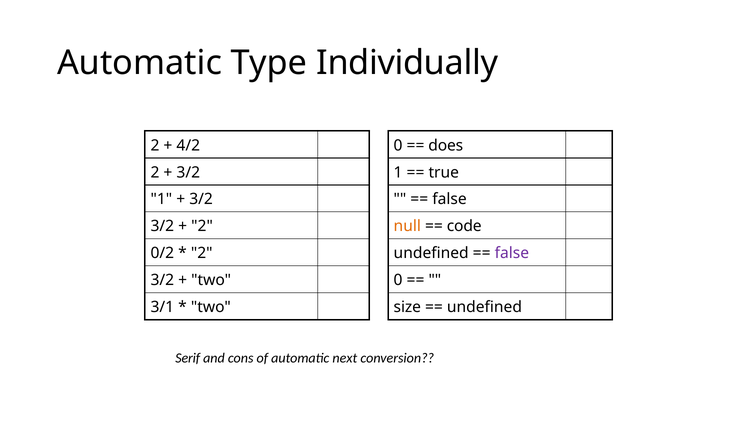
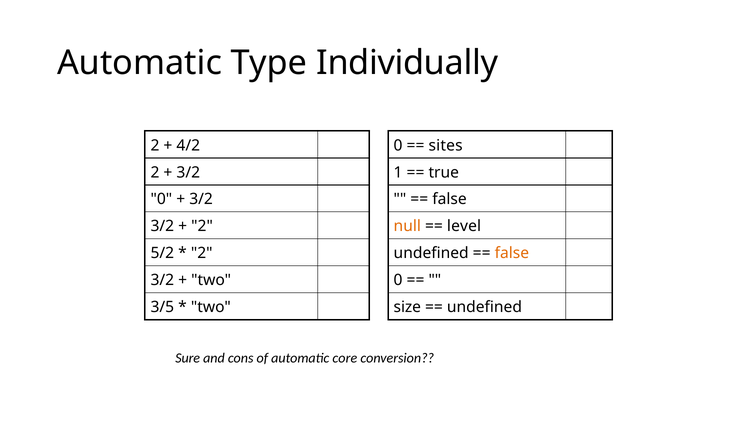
does: does -> sites
1 at (161, 199): 1 -> 0
code: code -> level
0/2: 0/2 -> 5/2
false at (512, 253) colour: purple -> orange
3/1: 3/1 -> 3/5
Serif: Serif -> Sure
next: next -> core
